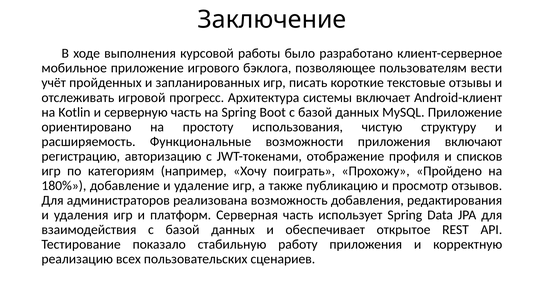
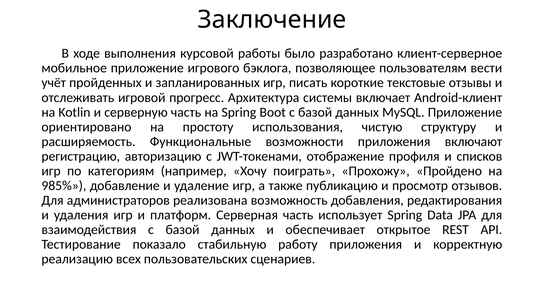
180%: 180% -> 985%
